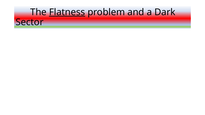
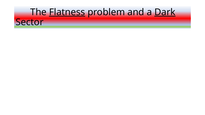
Dark underline: none -> present
